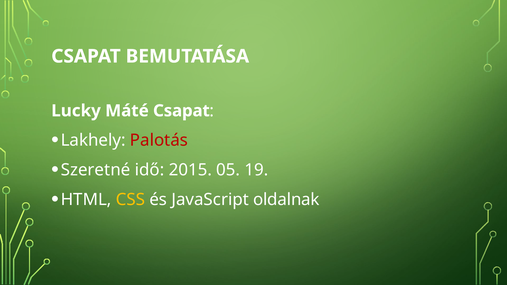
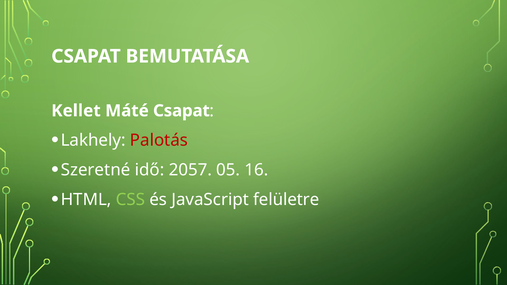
Lucky: Lucky -> Kellet
2015: 2015 -> 2057
19: 19 -> 16
CSS colour: yellow -> light green
oldalnak: oldalnak -> felületre
